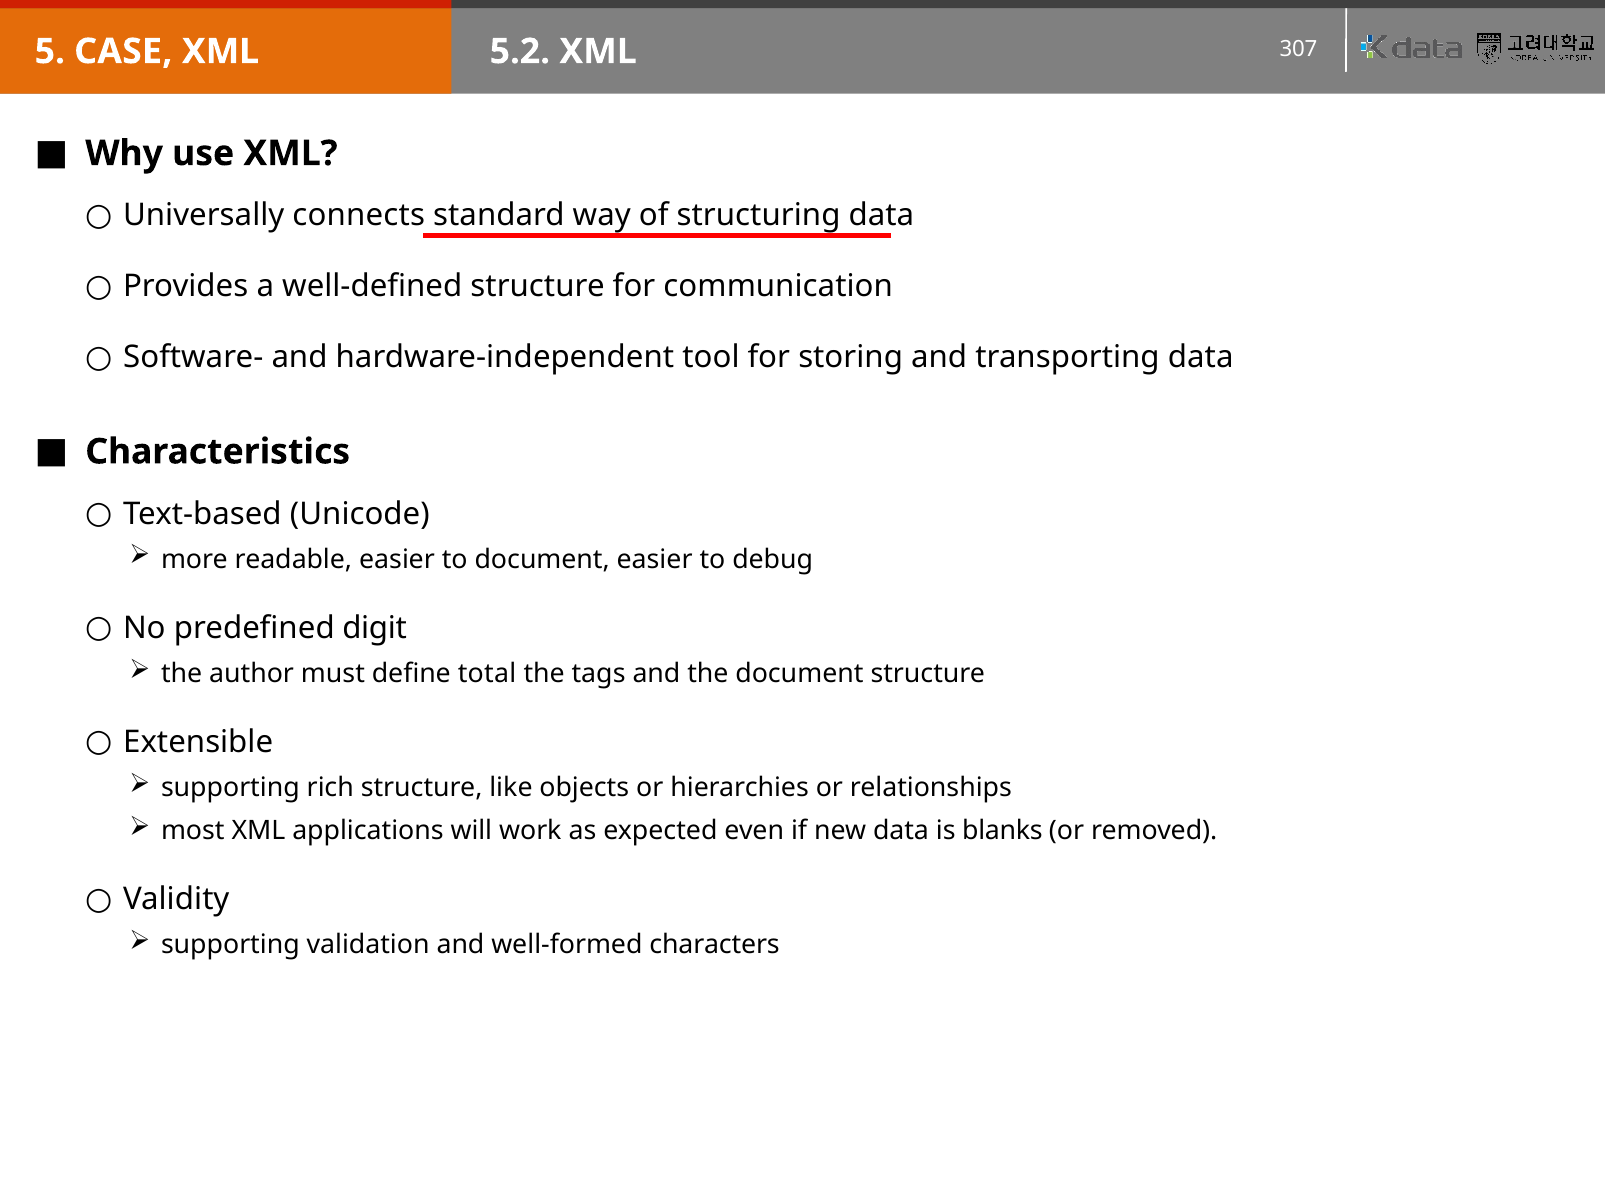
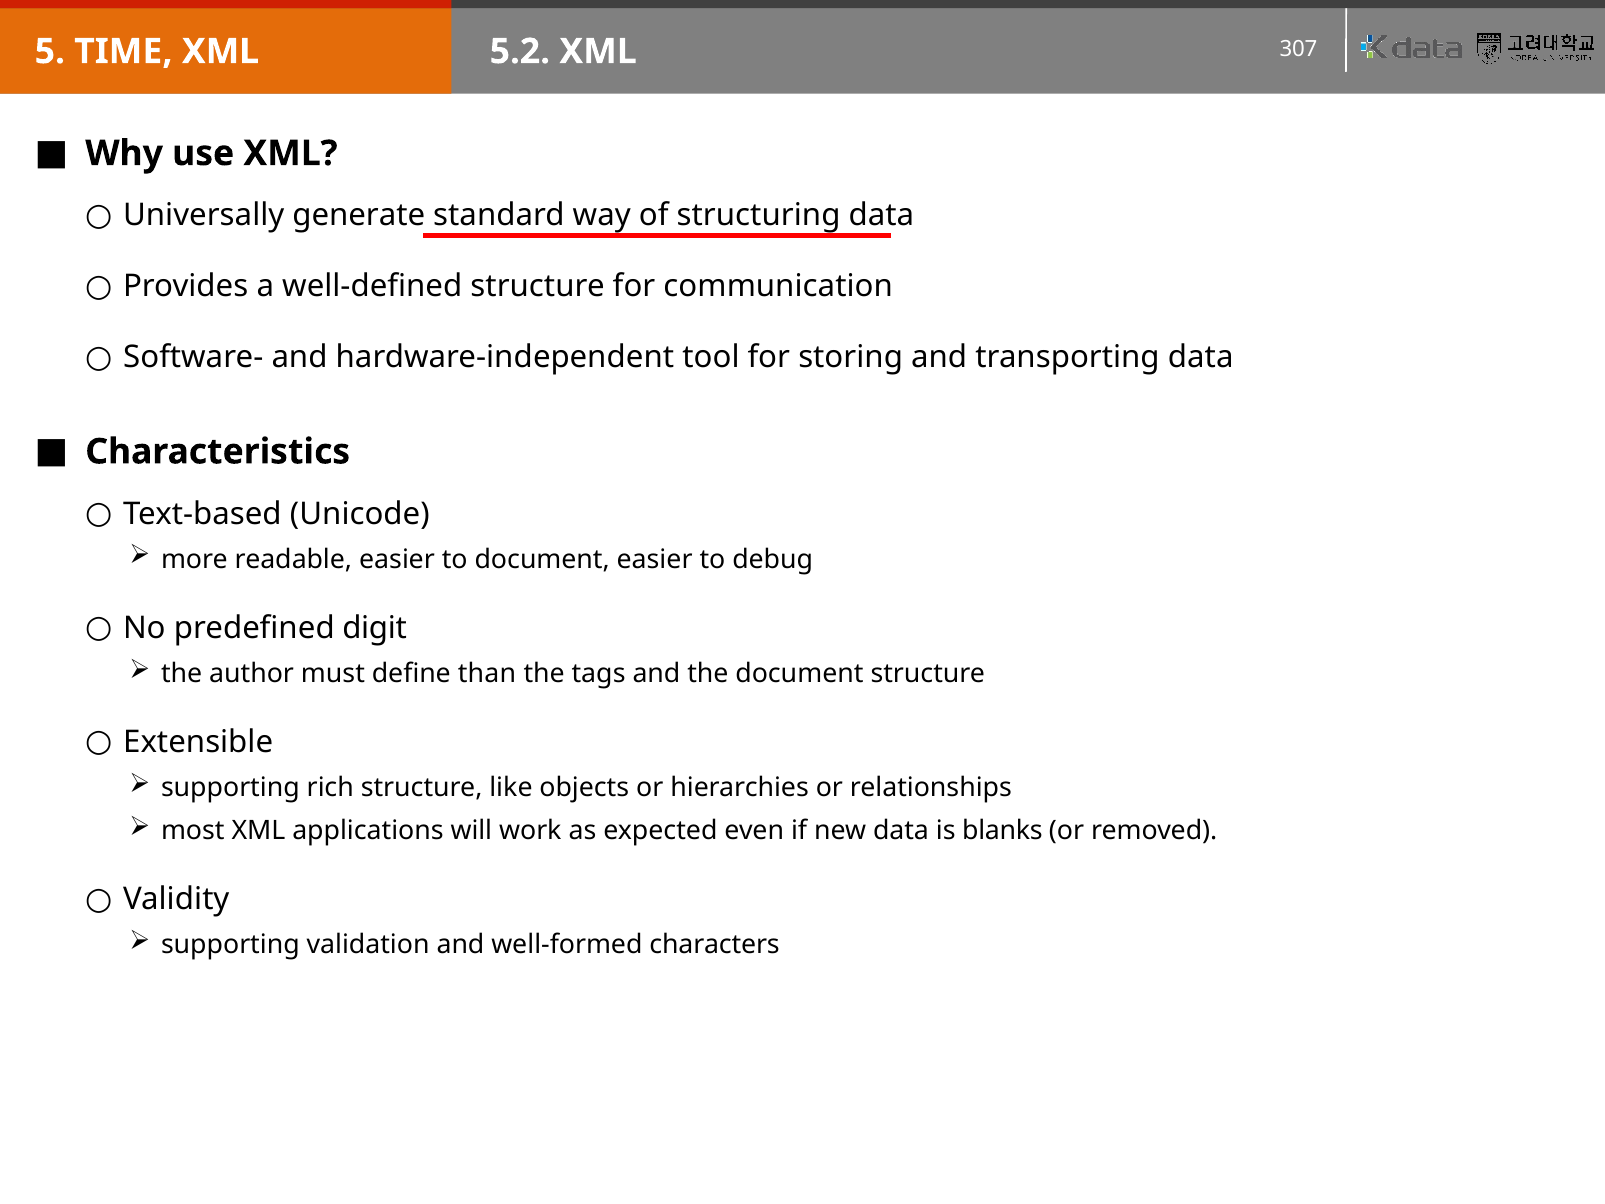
CASE: CASE -> TIME
connects: connects -> generate
total: total -> than
